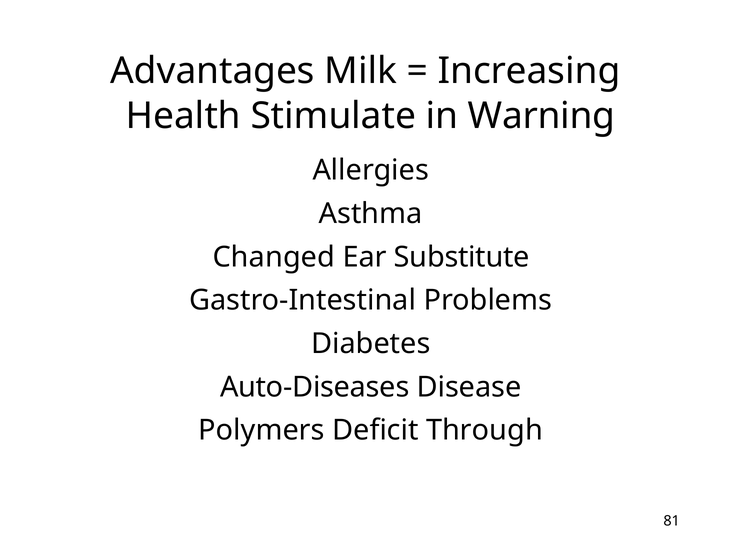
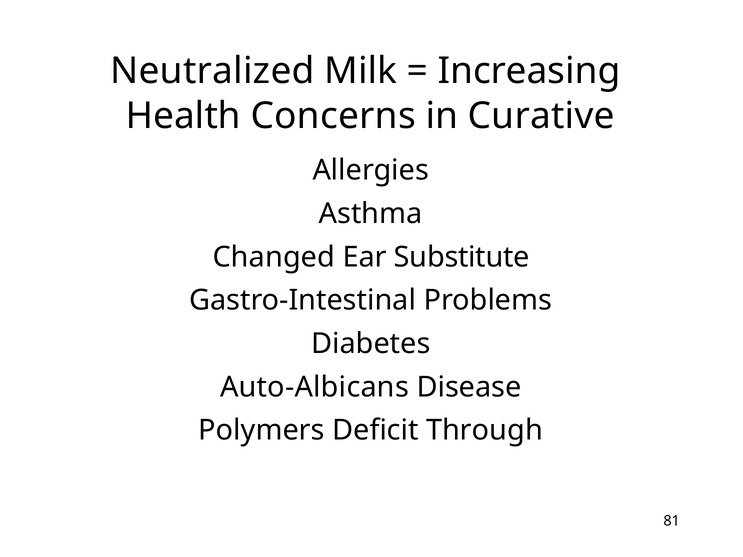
Advantages: Advantages -> Neutralized
Stimulate: Stimulate -> Concerns
Warning: Warning -> Curative
Auto-Diseases: Auto-Diseases -> Auto-Albicans
